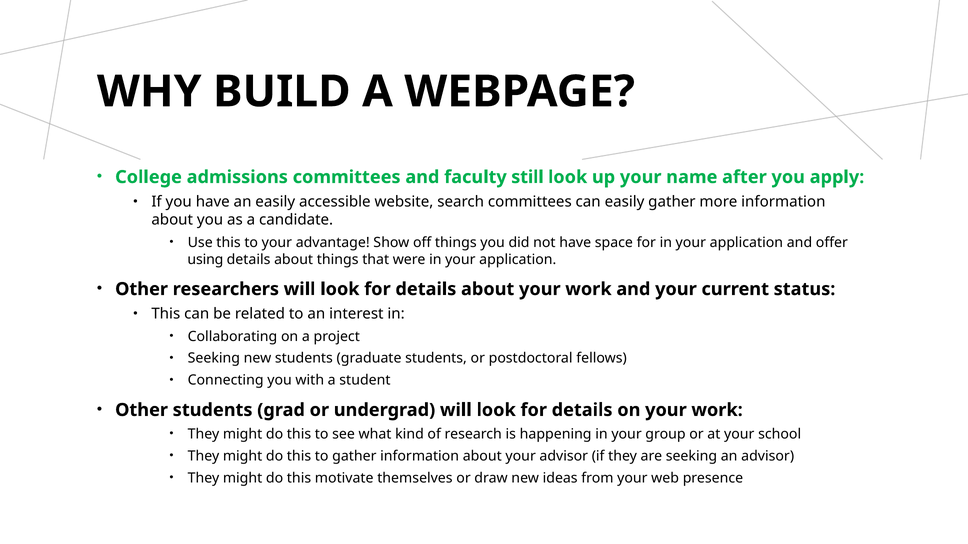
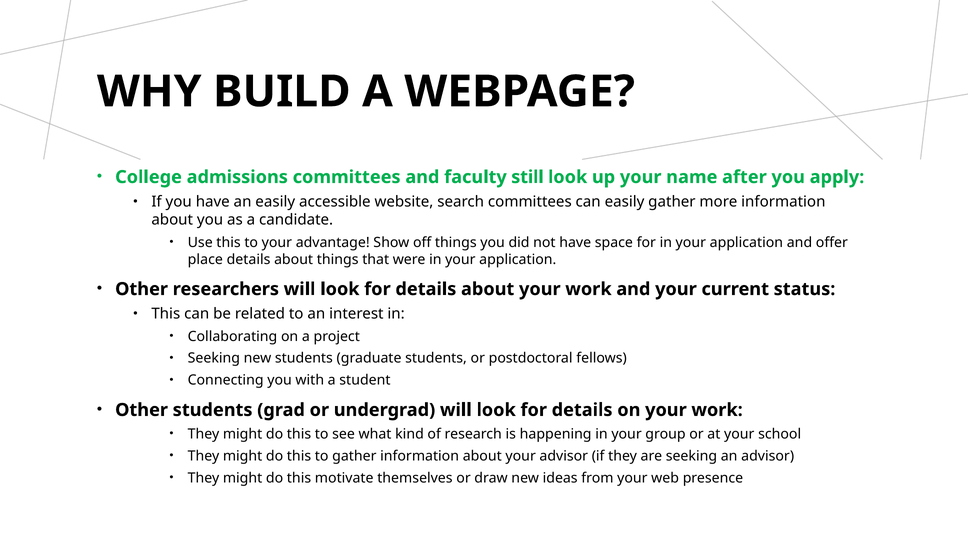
using: using -> place
